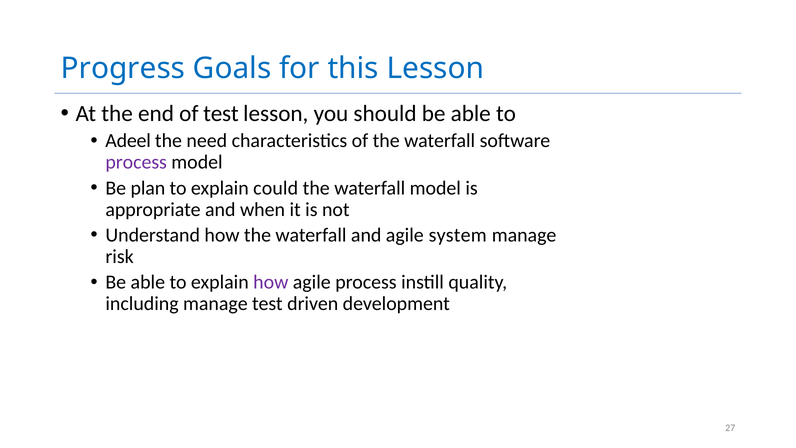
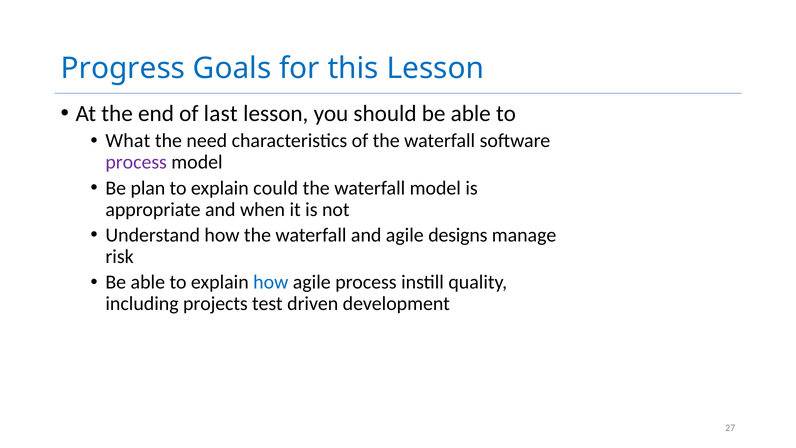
of test: test -> last
Adeel: Adeel -> What
system: system -> designs
how at (271, 282) colour: purple -> blue
including manage: manage -> projects
